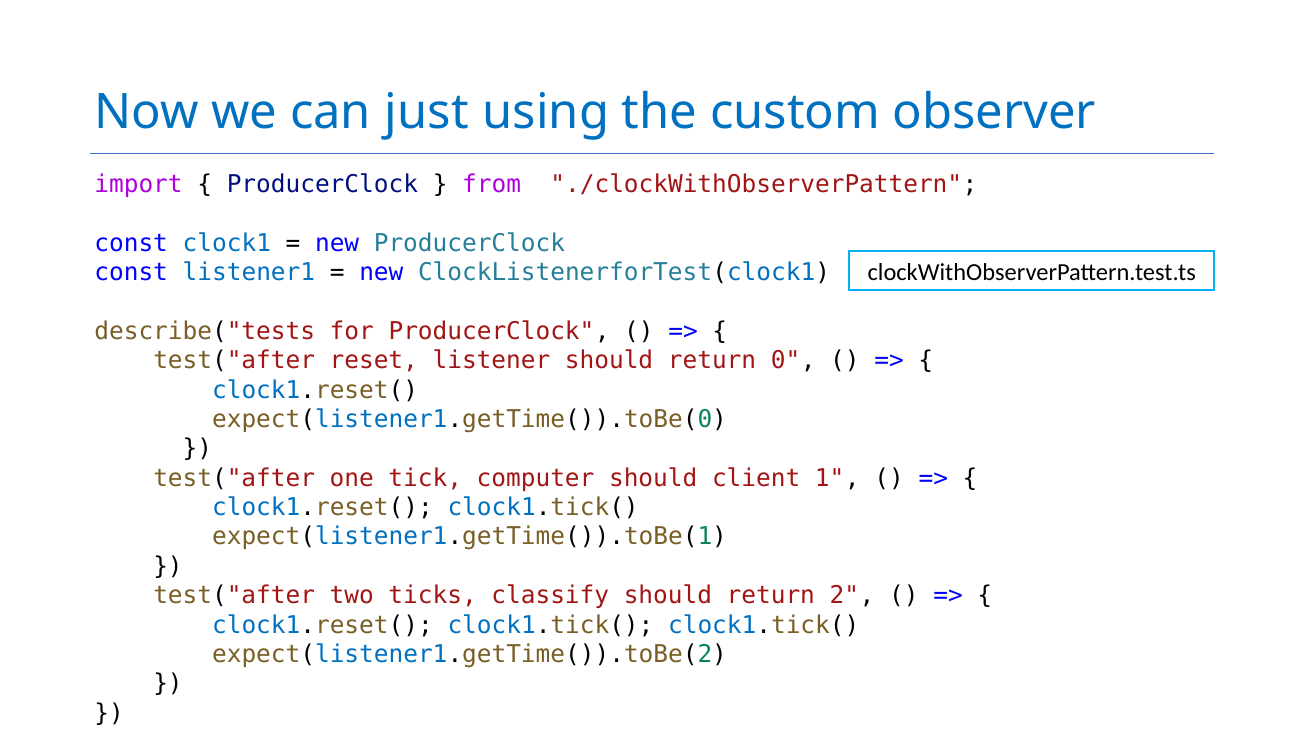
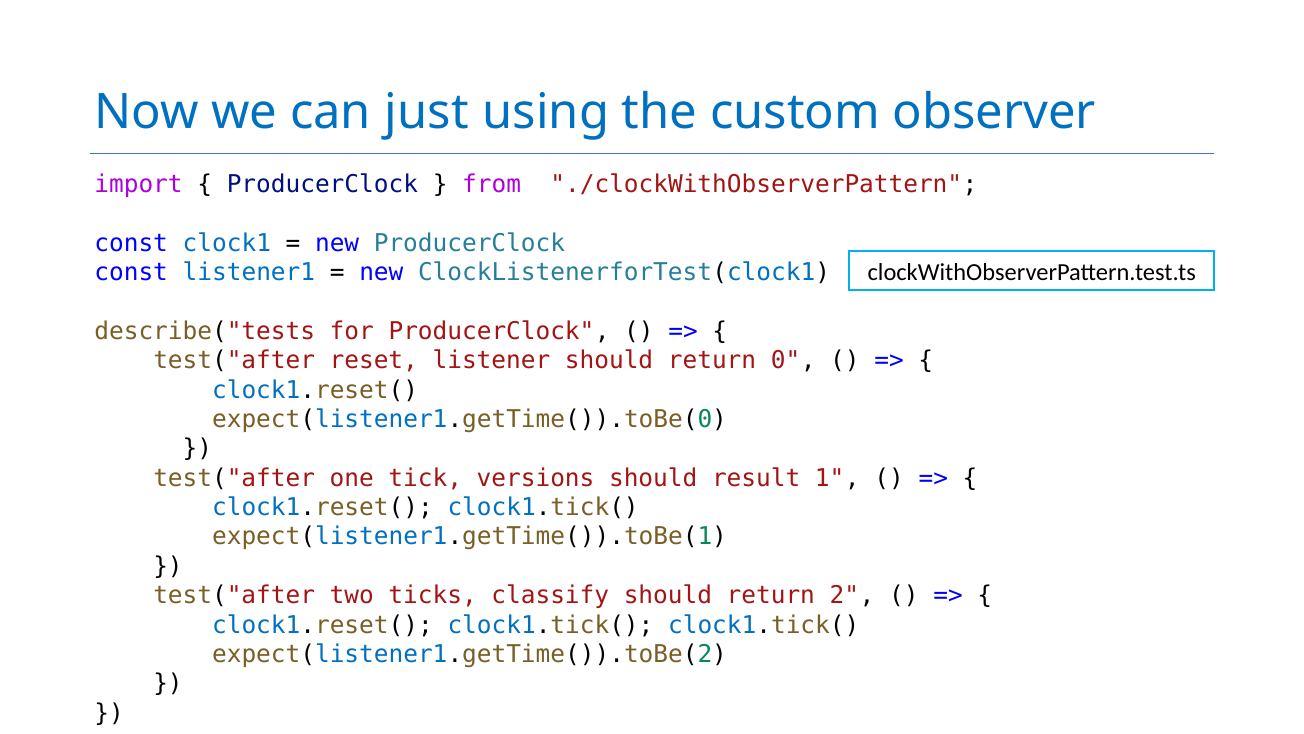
computer: computer -> versions
client: client -> result
